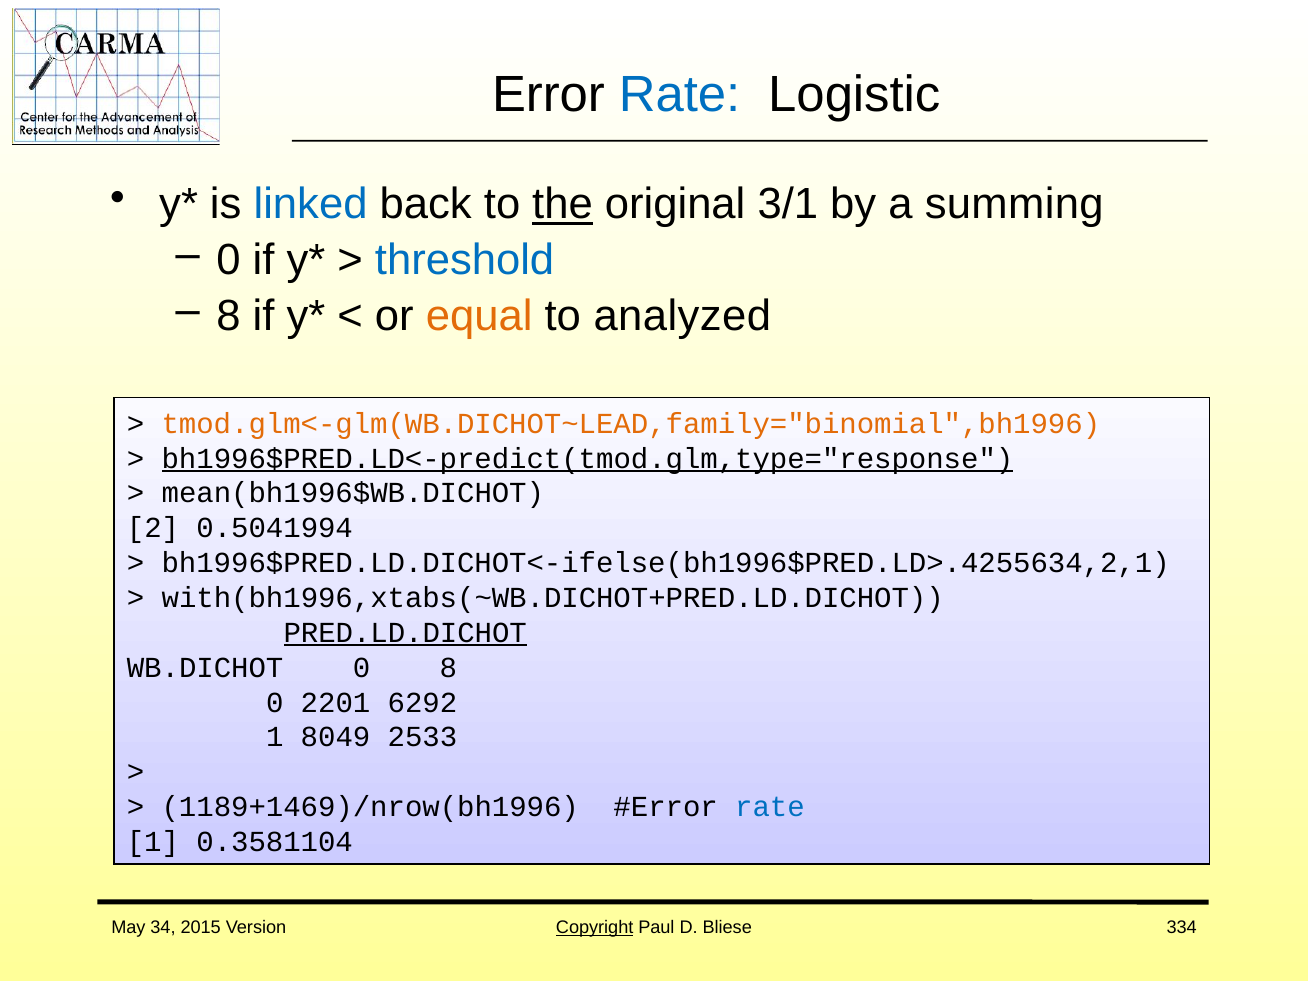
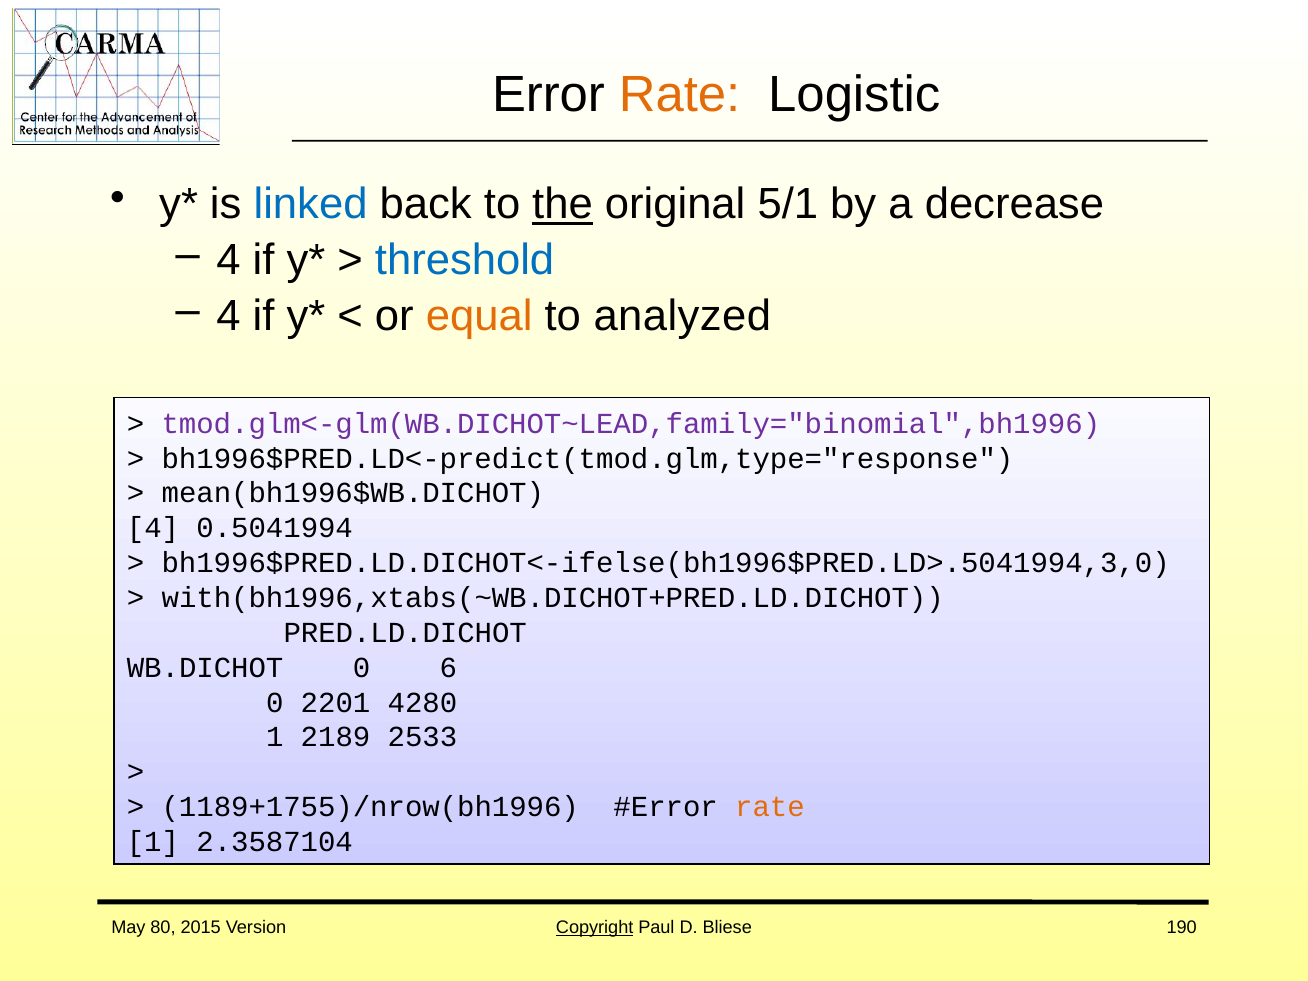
Rate at (679, 95) colour: blue -> orange
3/1: 3/1 -> 5/1
summing: summing -> decrease
0 at (229, 260): 0 -> 4
8 at (229, 316): 8 -> 4
tmod.glm<-glm(WB.DICHOT~LEAD,family="binomial",bh1996 colour: orange -> purple
bh1996$PRED.LD<-predict(tmod.glm,type="response underline: present -> none
2 at (153, 528): 2 -> 4
bh1996$PRED.LD.DICHOT<-ifelse(bh1996$PRED.LD>.4255634,2,1: bh1996$PRED.LD.DICHOT<-ifelse(bh1996$PRED.LD>.4255634,2,1 -> bh1996$PRED.LD.DICHOT<-ifelse(bh1996$PRED.LD>.5041994,3,0
PRED.LD.DICHOT underline: present -> none
0 8: 8 -> 6
6292: 6292 -> 4280
8049: 8049 -> 2189
1189+1469)/nrow(bh1996: 1189+1469)/nrow(bh1996 -> 1189+1755)/nrow(bh1996
rate at (770, 807) colour: blue -> orange
0.3581104: 0.3581104 -> 2.3587104
34: 34 -> 80
334: 334 -> 190
